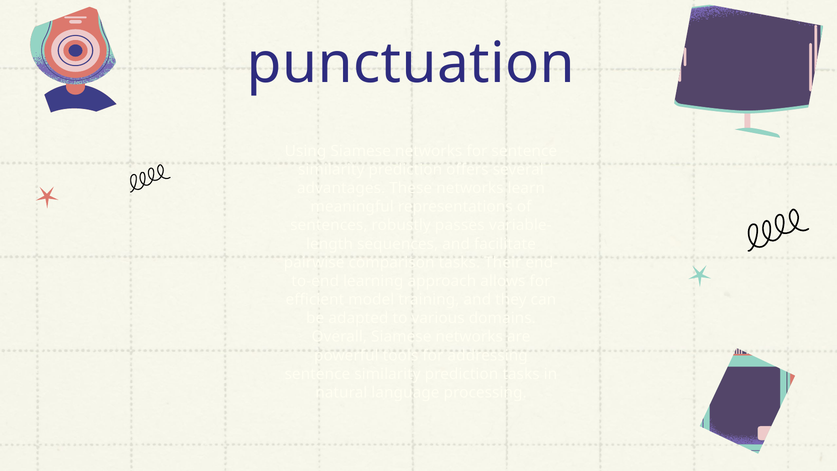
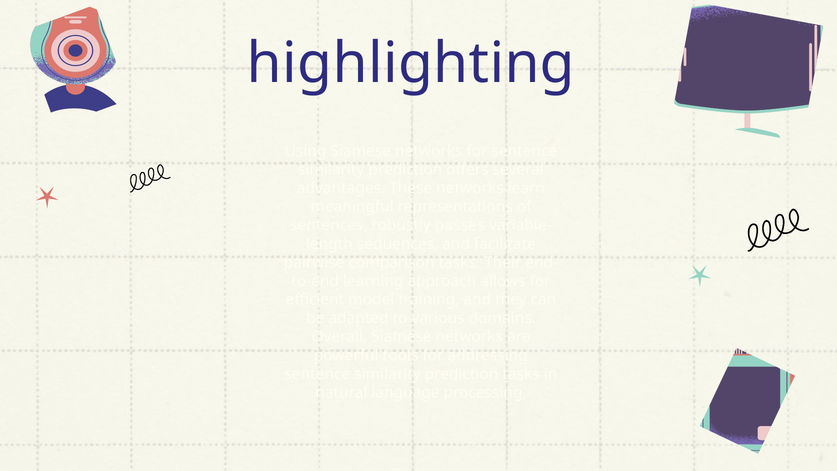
punctuation: punctuation -> highlighting
